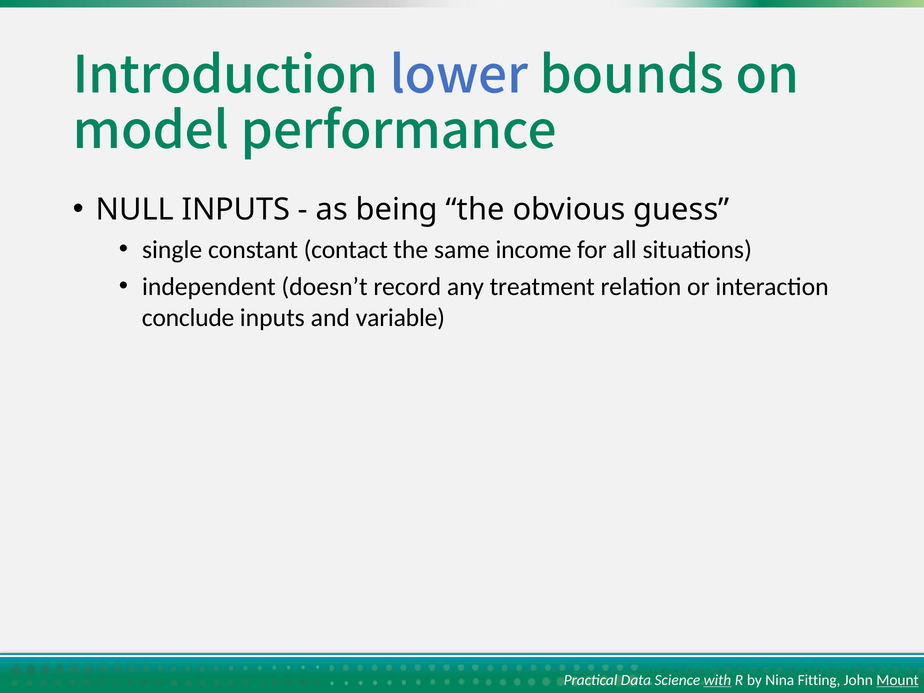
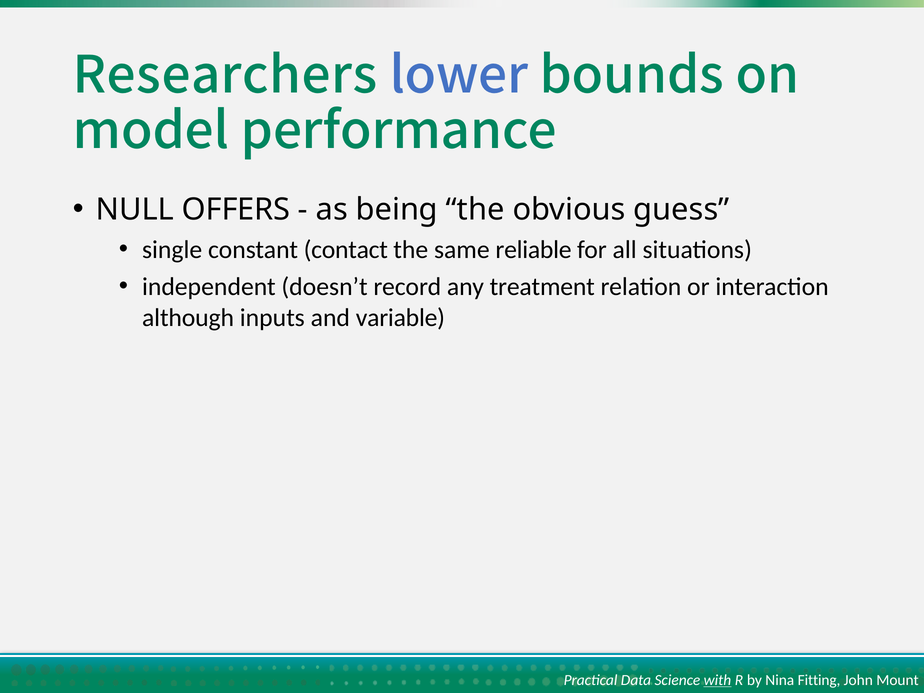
Introduction: Introduction -> Researchers
NULL INPUTS: INPUTS -> OFFERS
income: income -> reliable
conclude: conclude -> although
Mount underline: present -> none
